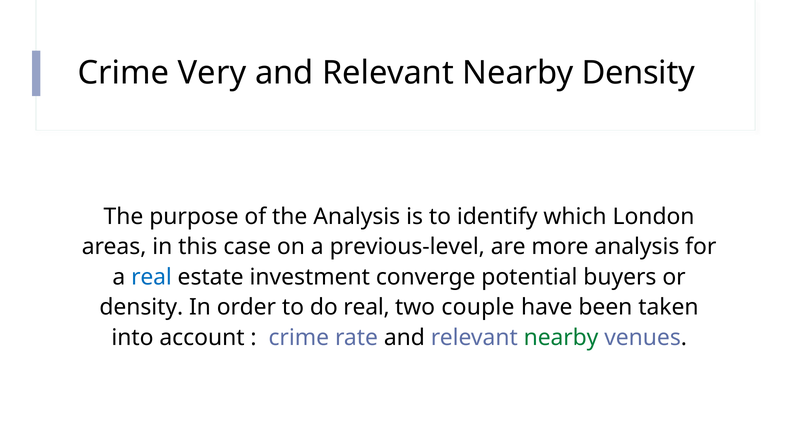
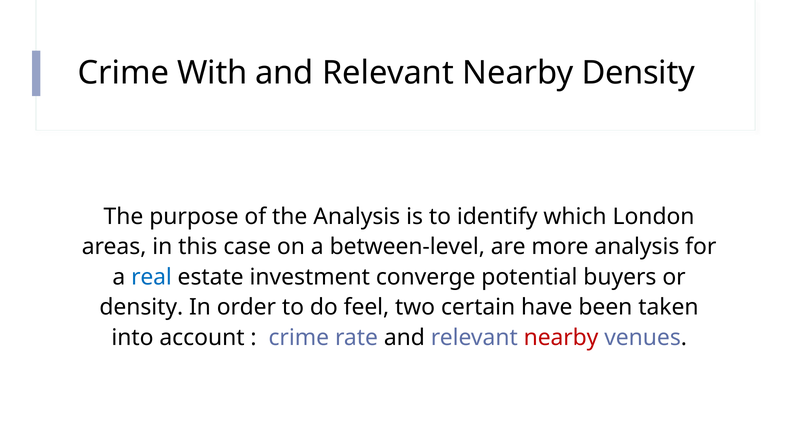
Very: Very -> With
previous-level: previous-level -> between-level
do real: real -> feel
couple: couple -> certain
nearby at (561, 337) colour: green -> red
